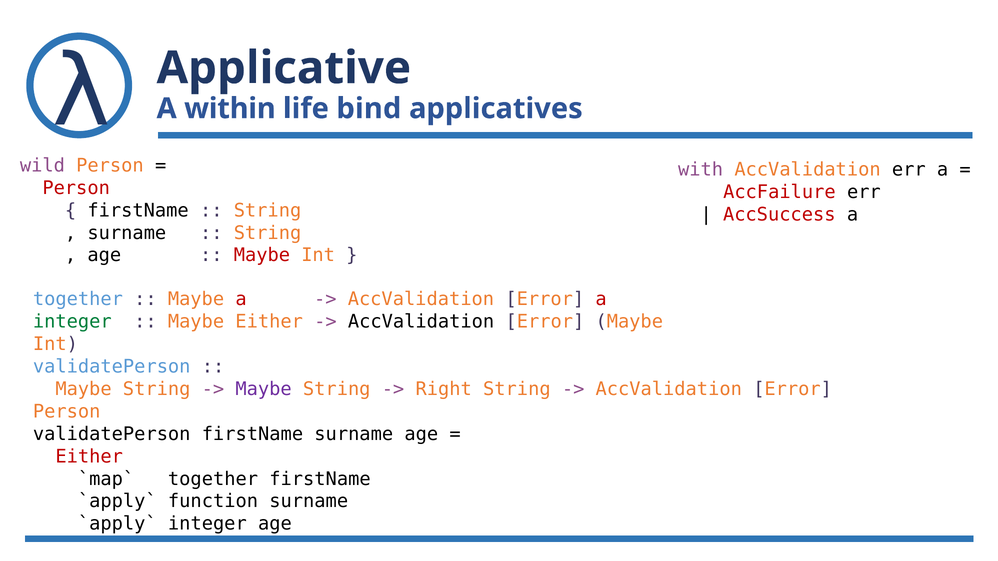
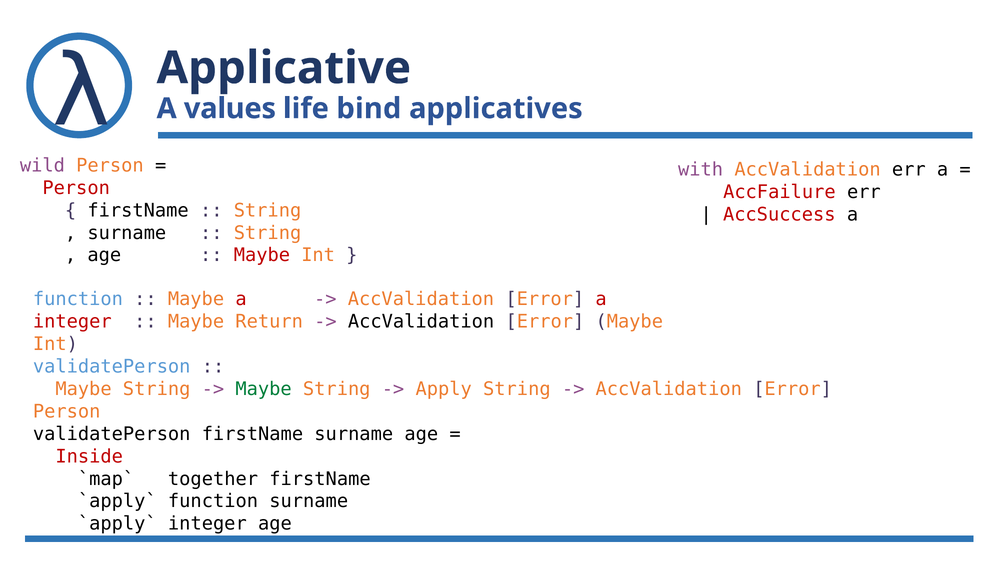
within: within -> values
together at (78, 299): together -> function
integer at (72, 322) colour: green -> red
Maybe Either: Either -> Return
Maybe at (264, 389) colour: purple -> green
Right: Right -> Apply
Either at (89, 457): Either -> Inside
